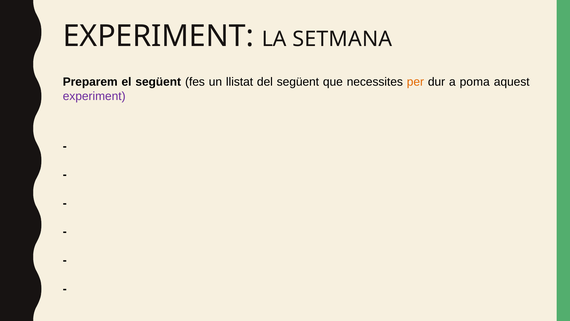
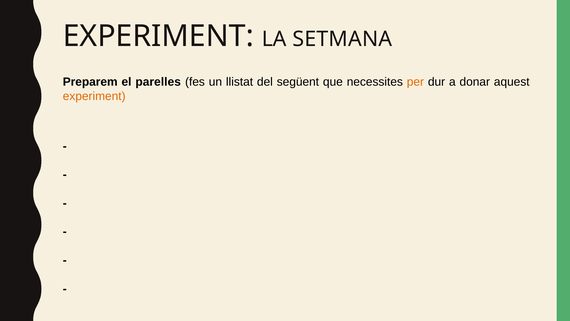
el següent: següent -> parelles
poma: poma -> donar
experiment at (94, 96) colour: purple -> orange
